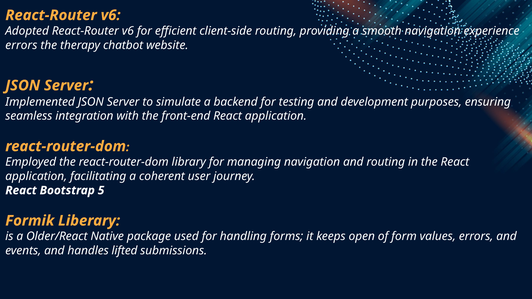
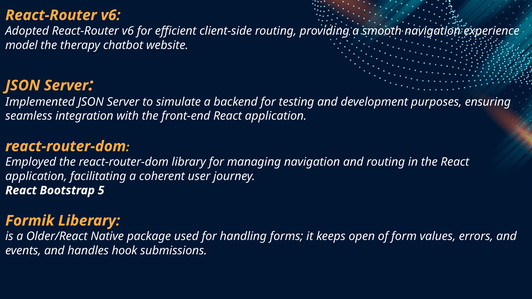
errors at (21, 45): errors -> model
lifted: lifted -> hook
